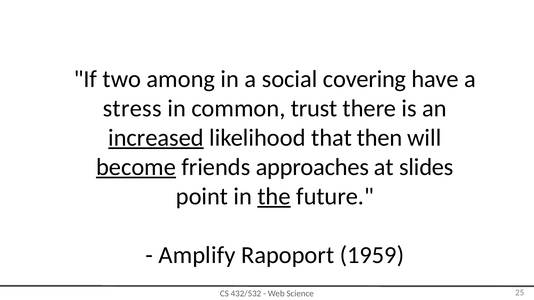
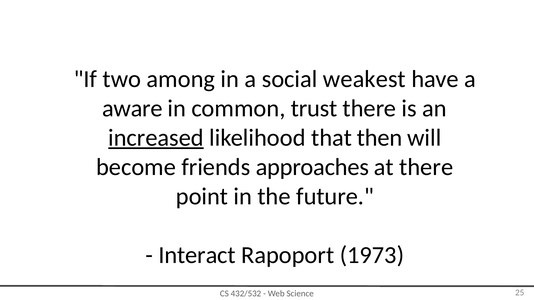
covering: covering -> weakest
stress: stress -> aware
become underline: present -> none
at slides: slides -> there
the underline: present -> none
Amplify: Amplify -> Interact
1959: 1959 -> 1973
